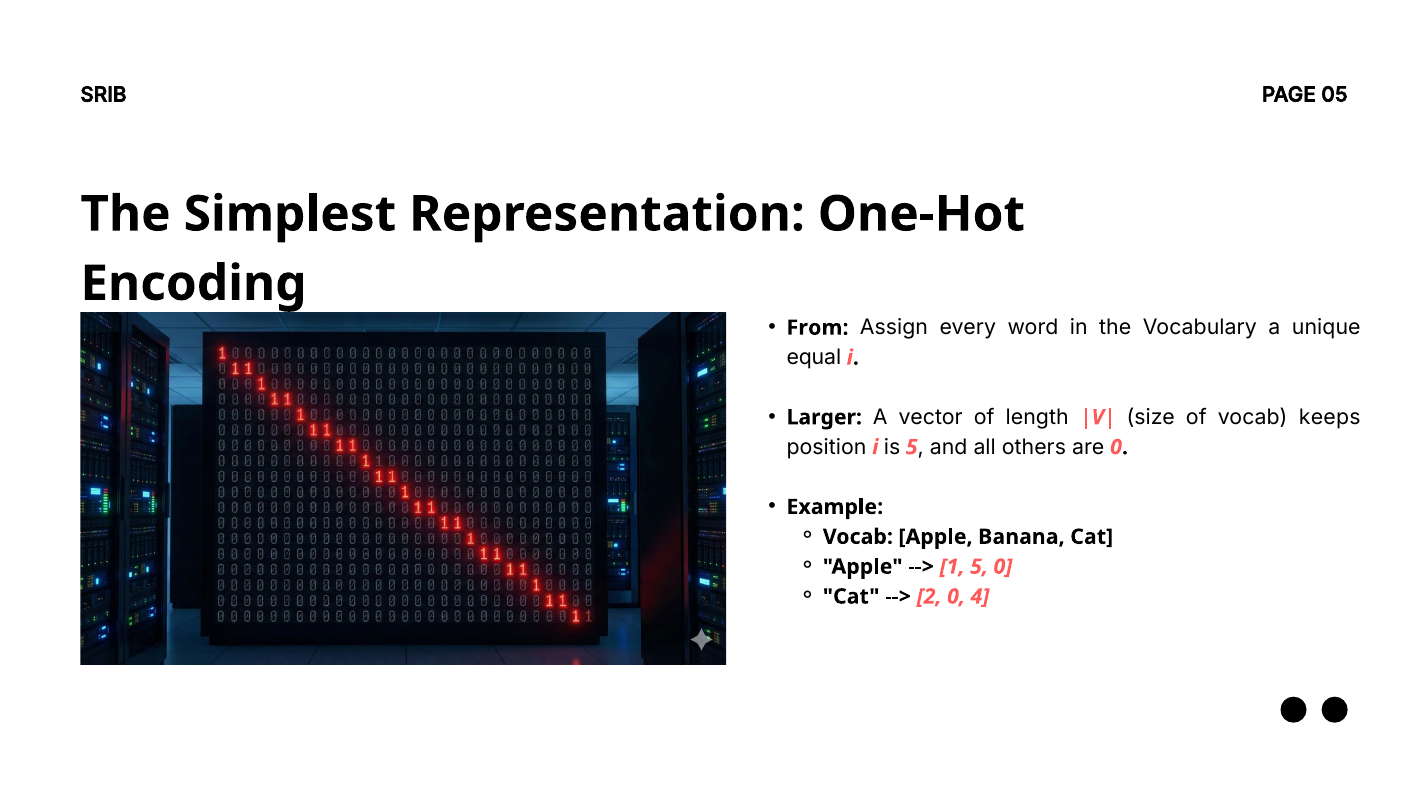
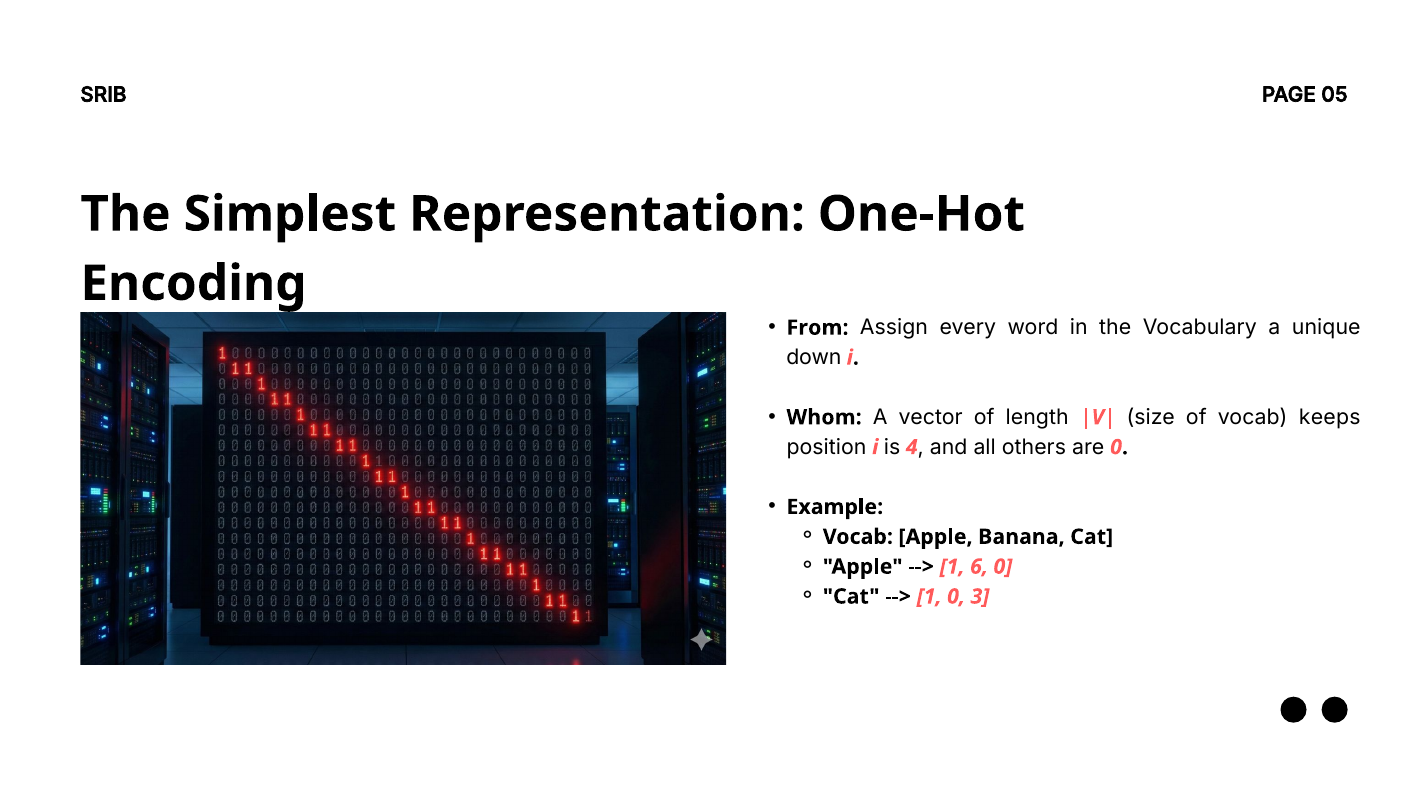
equal: equal -> down
Larger: Larger -> Whom
is 5: 5 -> 4
1 5: 5 -> 6
2 at (929, 597): 2 -> 1
4: 4 -> 3
